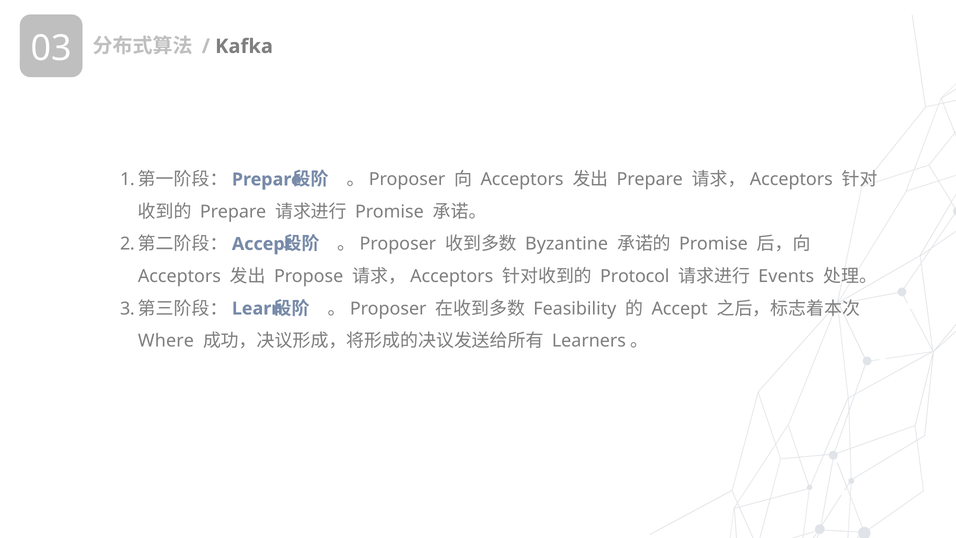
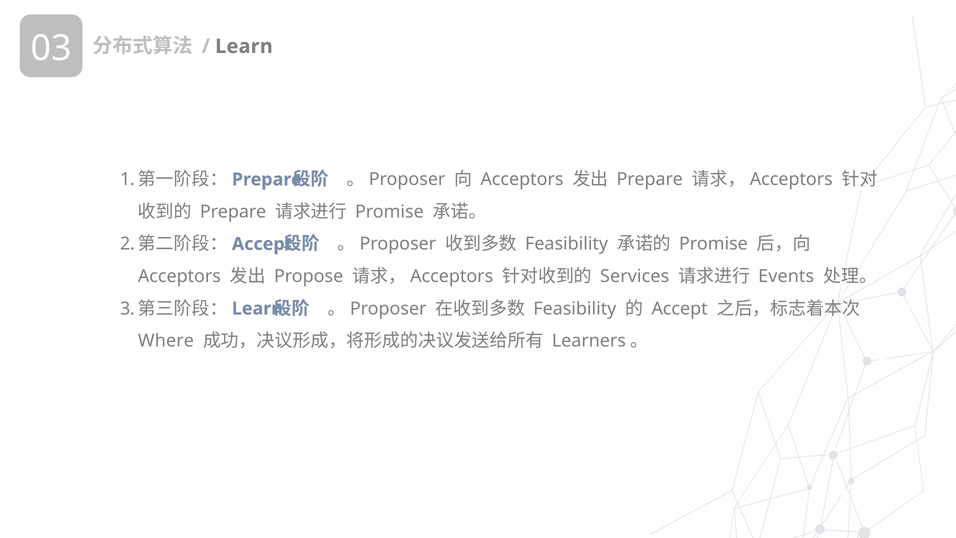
Kafka at (244, 46): Kafka -> Learn
Byzantine at (567, 244): Byzantine -> Feasibility
Protocol: Protocol -> Services
